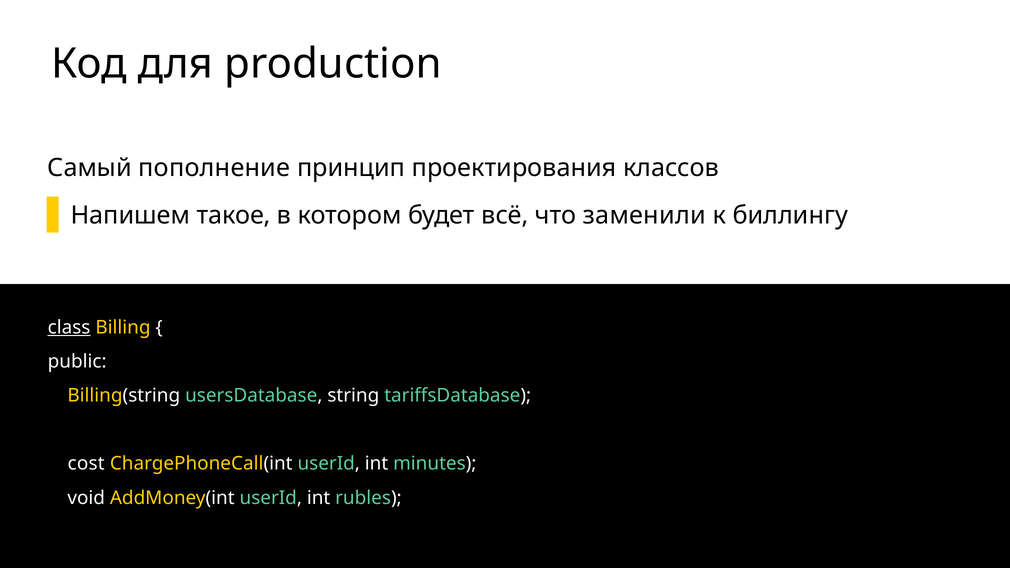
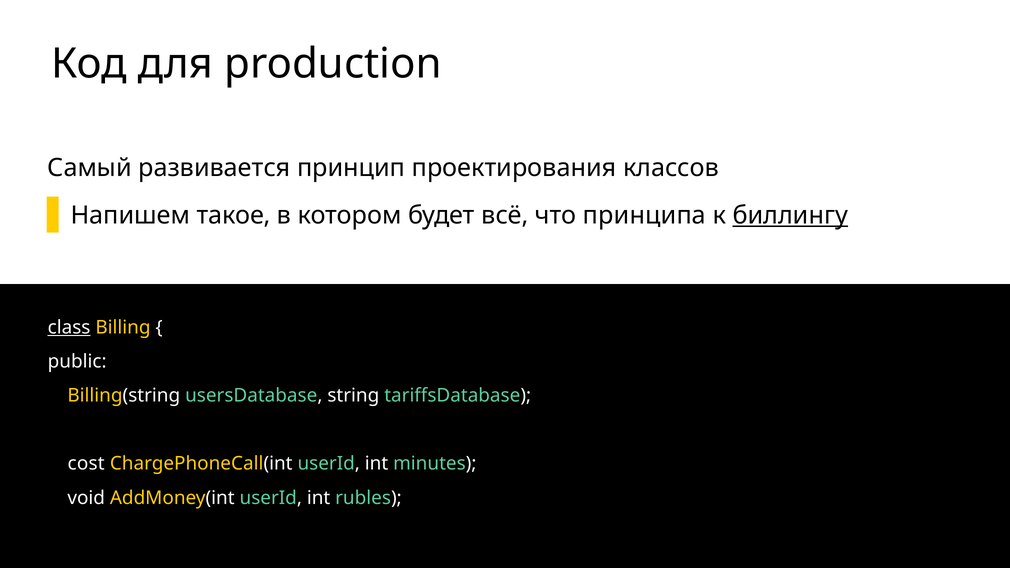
пополнение: пополнение -> развивается
заменили: заменили -> принципа
биллингу underline: none -> present
